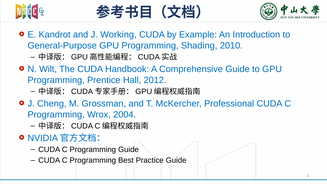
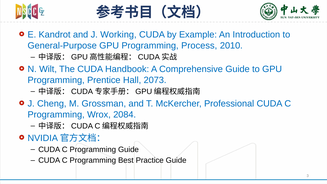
Shading: Shading -> Process
2012: 2012 -> 2073
2004: 2004 -> 2084
